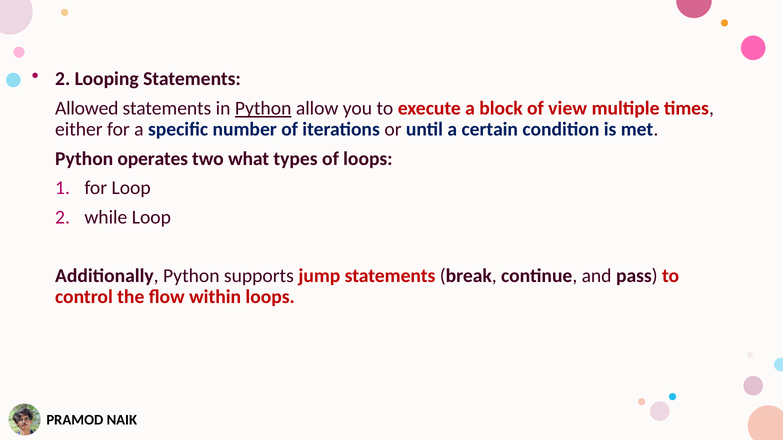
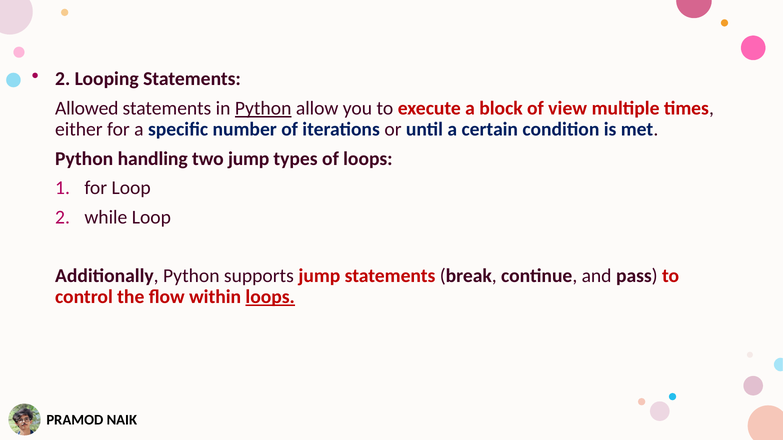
operates: operates -> handling
two what: what -> jump
loops at (270, 297) underline: none -> present
